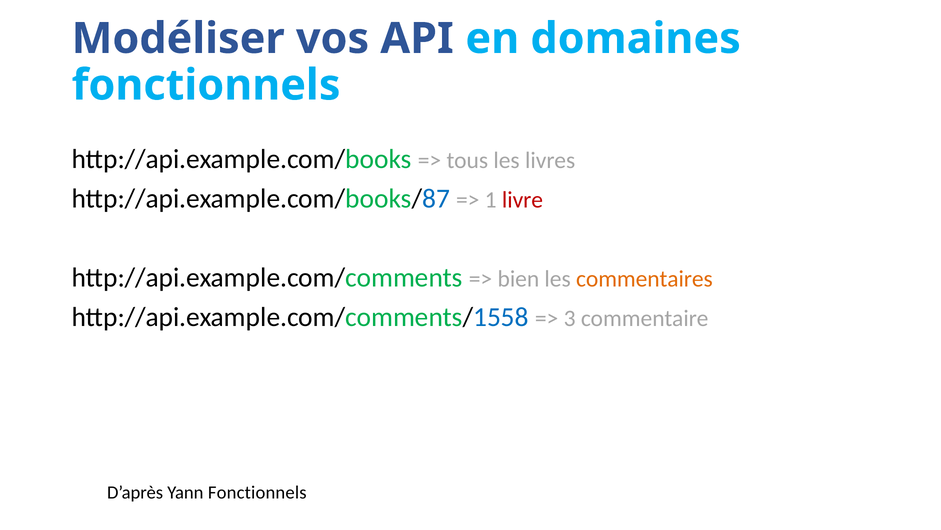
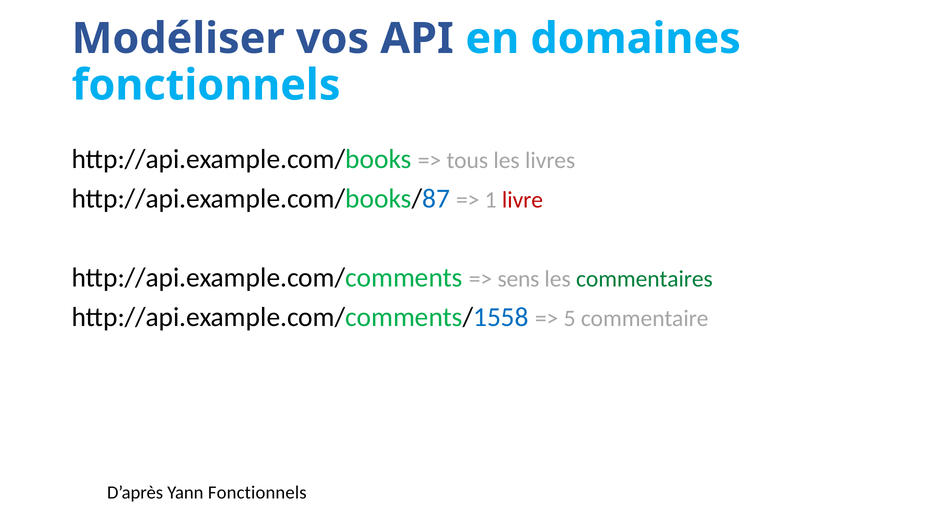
bien: bien -> sens
commentaires colour: orange -> green
3: 3 -> 5
